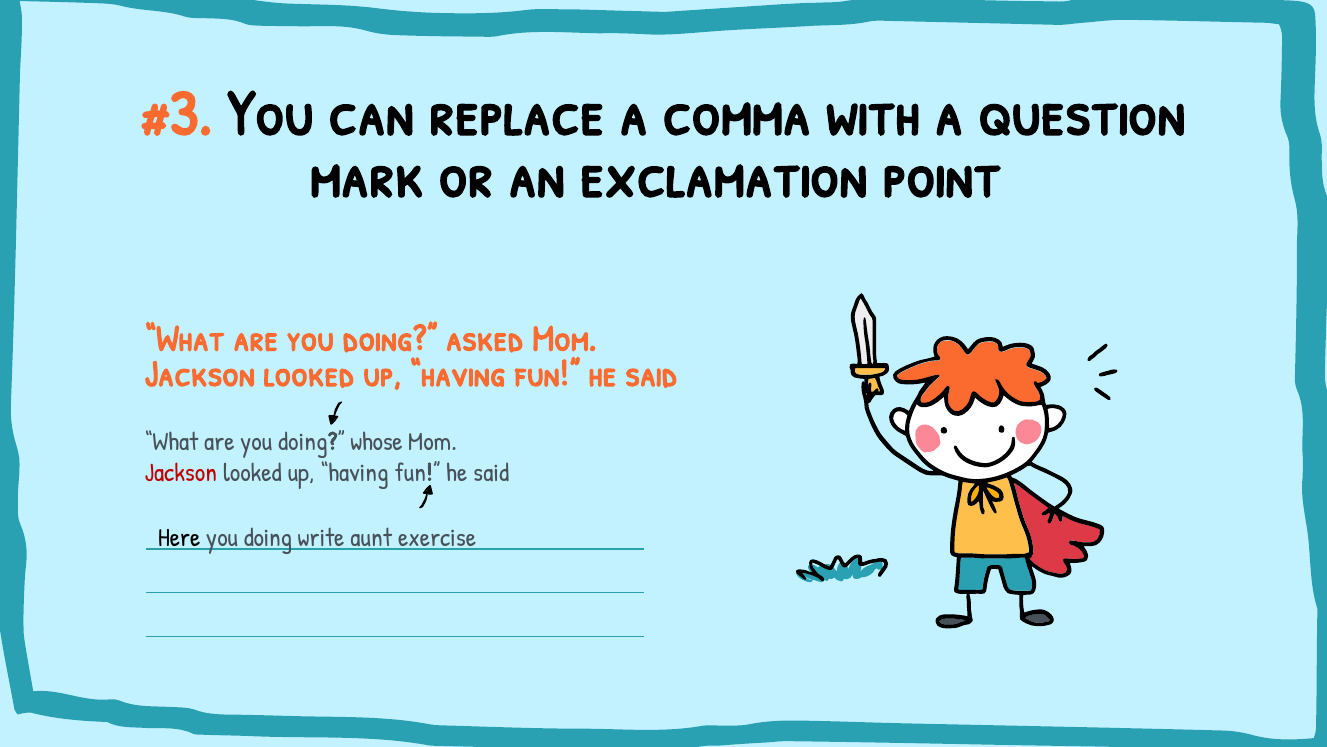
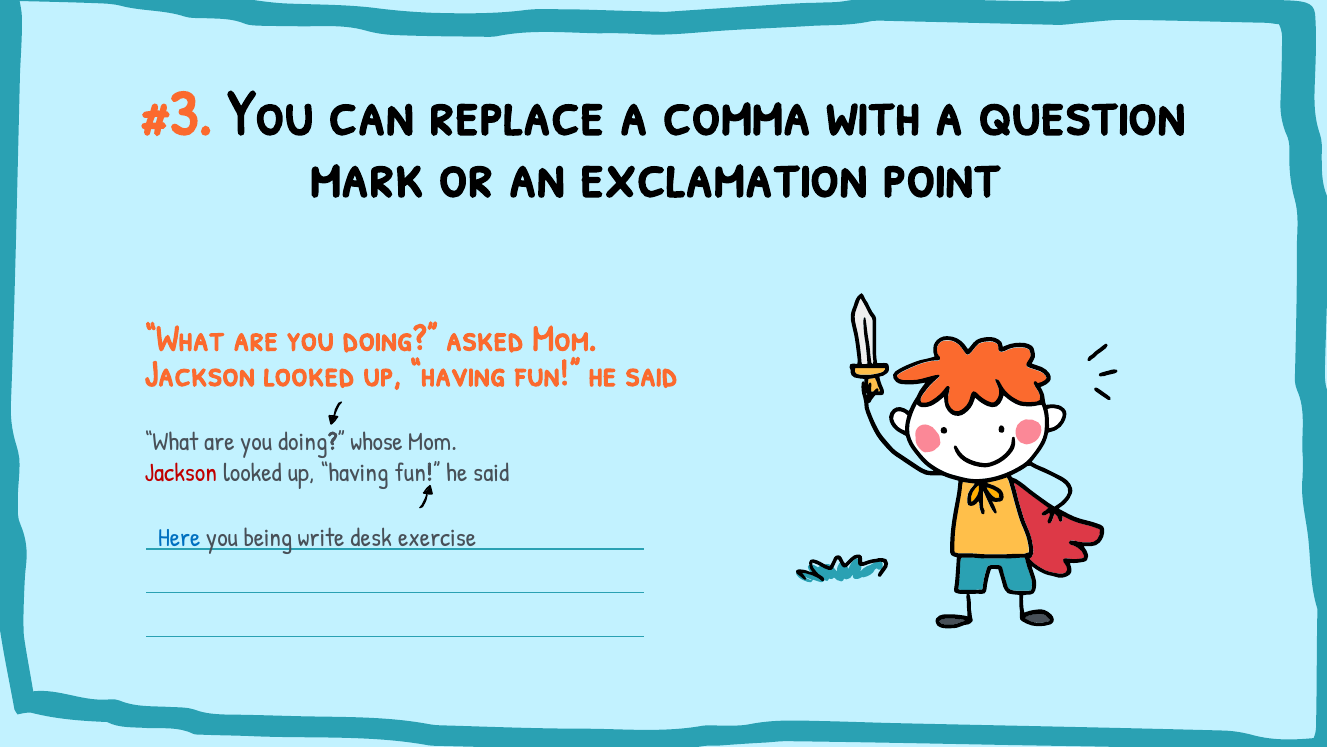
Here colour: black -> blue
doing at (268, 538): doing -> being
aunt: aunt -> desk
